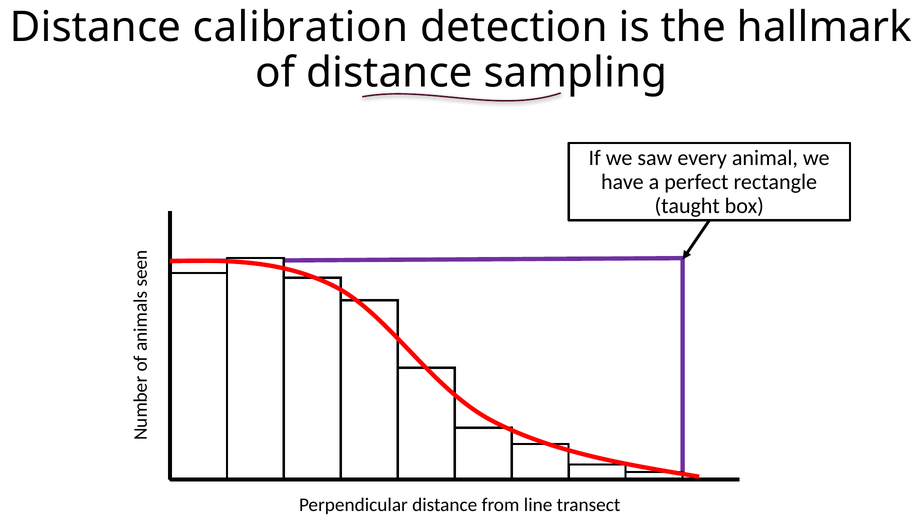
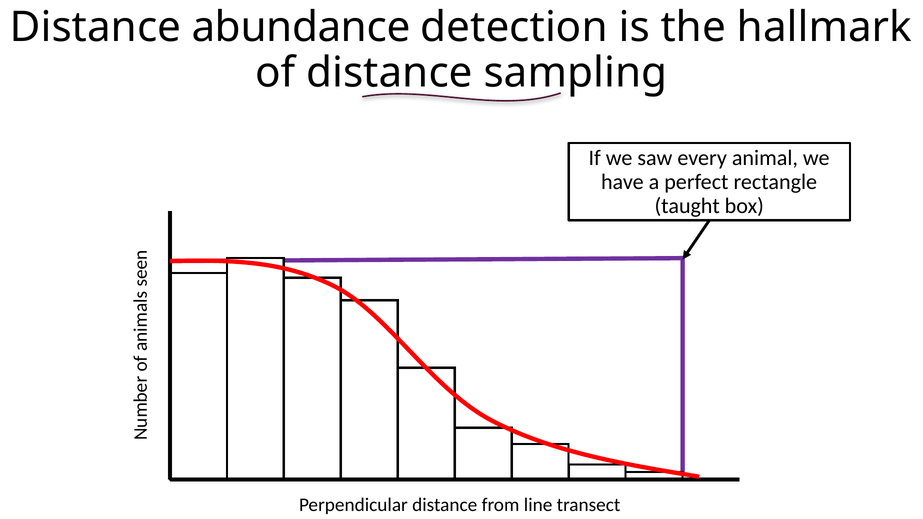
calibration: calibration -> abundance
